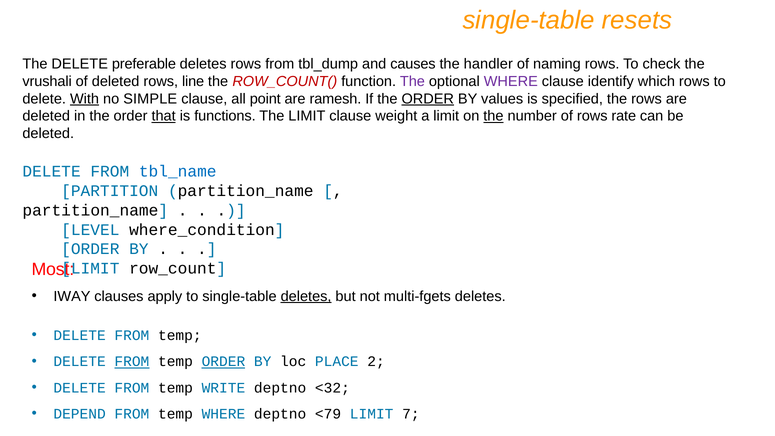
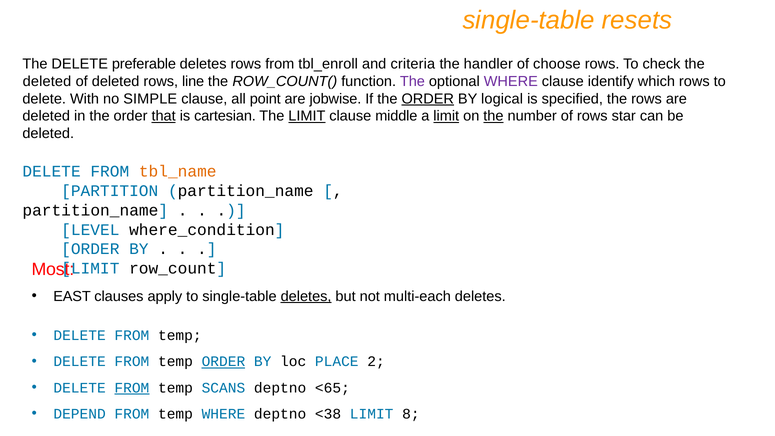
tbl_dump: tbl_dump -> tbl_enroll
causes: causes -> criteria
naming: naming -> choose
vrushali at (47, 81): vrushali -> deleted
ROW_COUNT( colour: red -> black
With underline: present -> none
ramesh: ramesh -> jobwise
values: values -> logical
functions: functions -> cartesian
LIMIT at (307, 116) underline: none -> present
weight: weight -> middle
limit at (446, 116) underline: none -> present
rate: rate -> star
tbl_name colour: blue -> orange
IWAY: IWAY -> EAST
multi-fgets: multi-fgets -> multi-each
FROM at (132, 362) underline: present -> none
FROM at (132, 388) underline: none -> present
WRITE: WRITE -> SCANS
<32: <32 -> <65
<79: <79 -> <38
7: 7 -> 8
